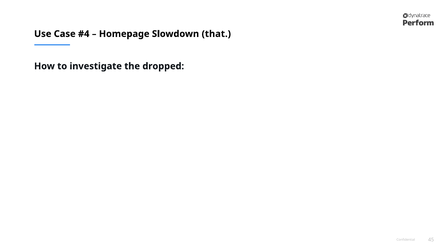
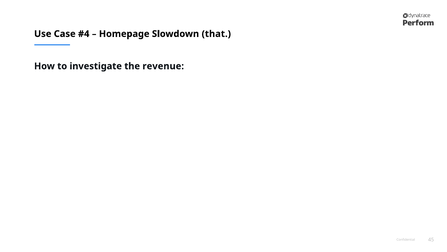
dropped: dropped -> revenue
